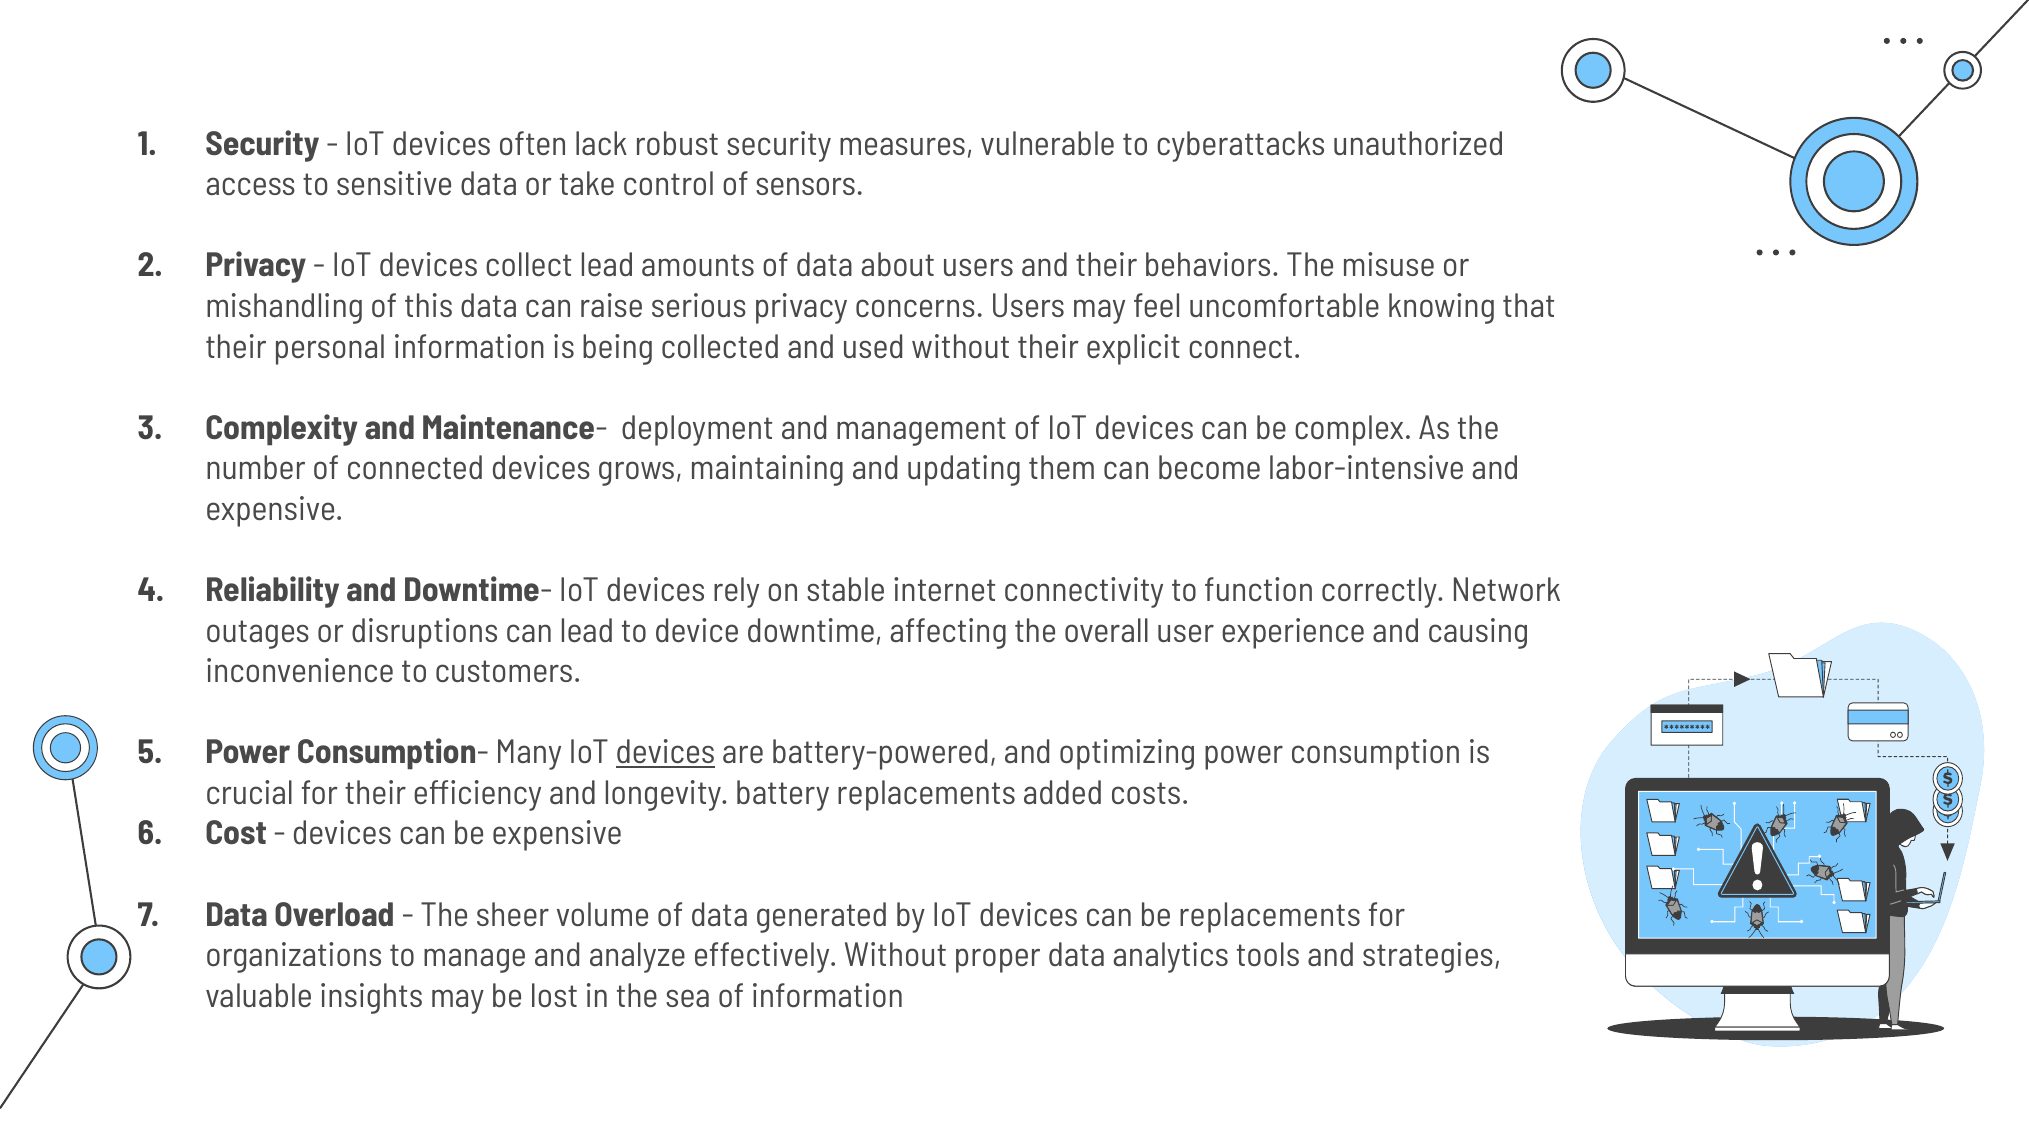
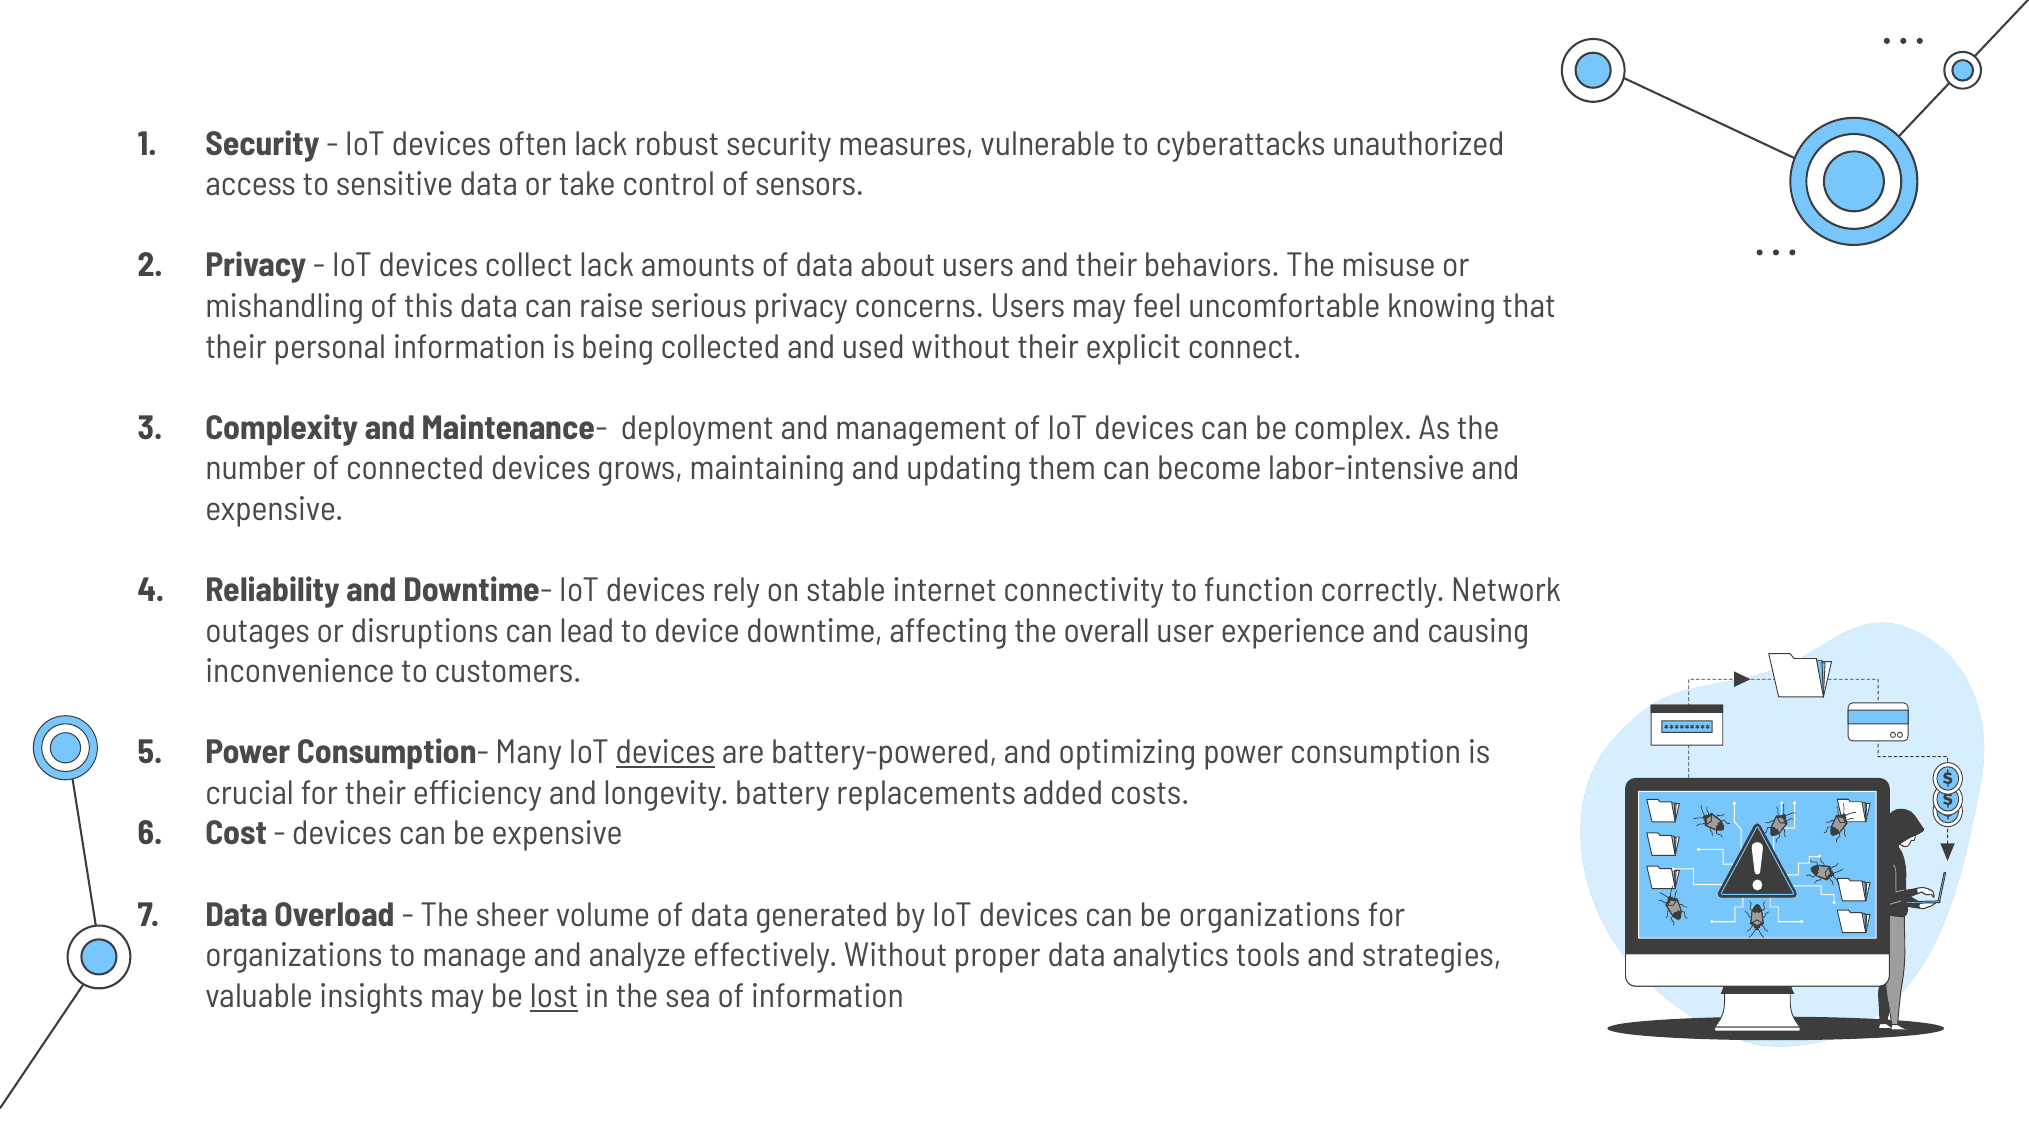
collect lead: lead -> lack
be replacements: replacements -> organizations
lost underline: none -> present
